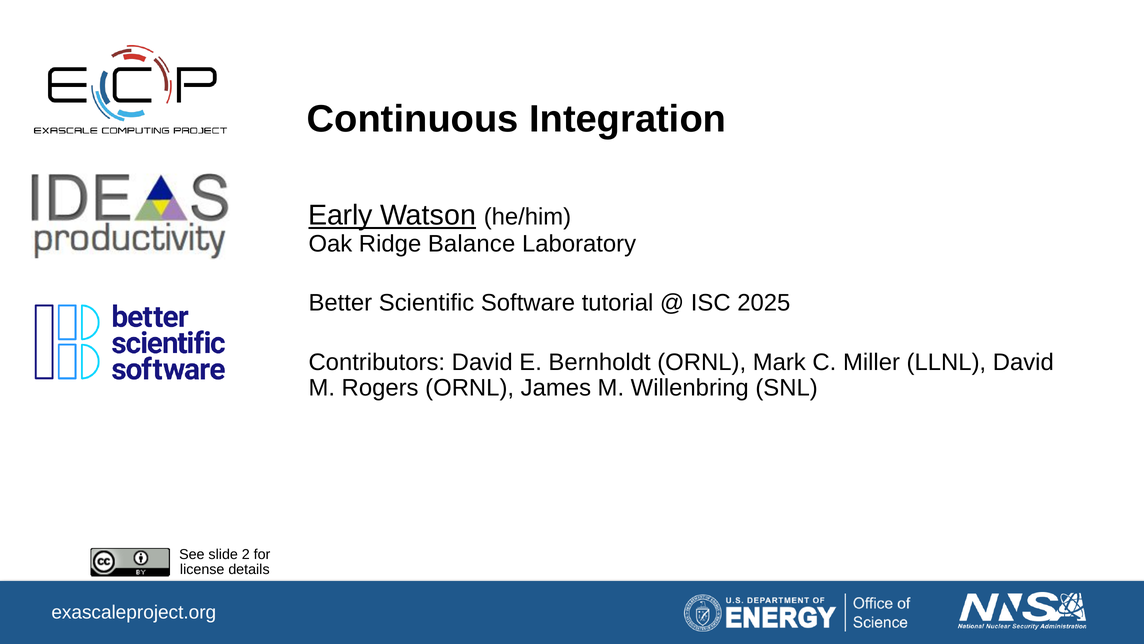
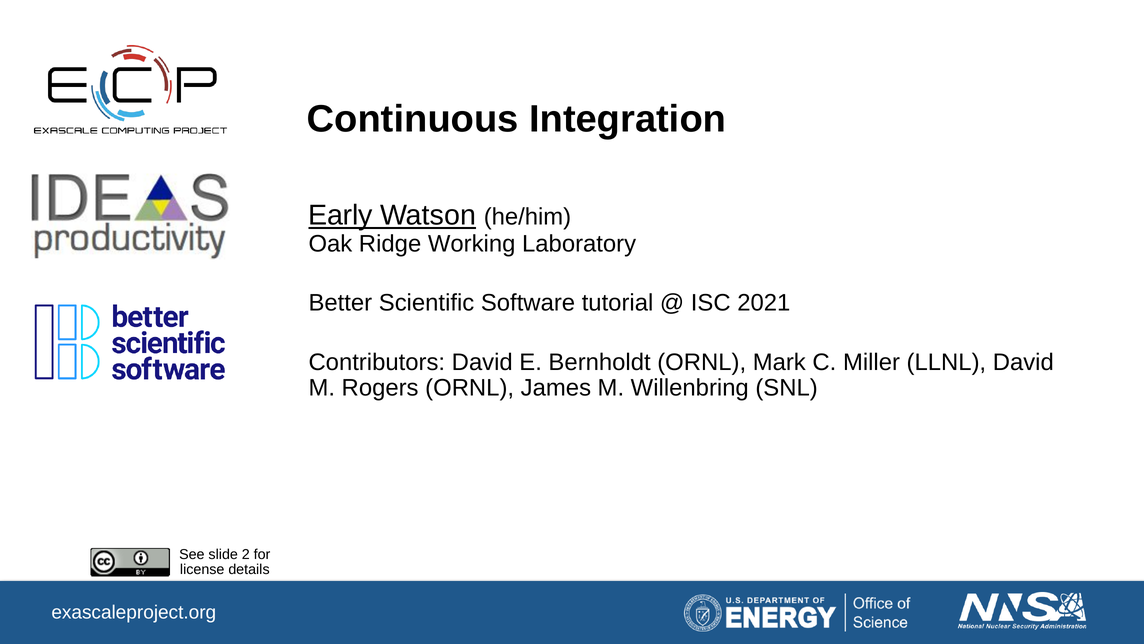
Balance: Balance -> Working
2025: 2025 -> 2021
